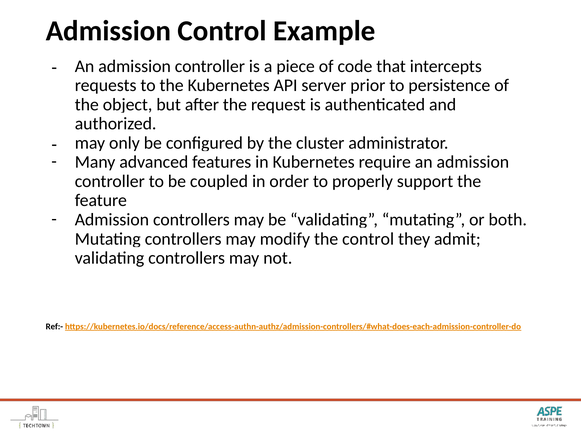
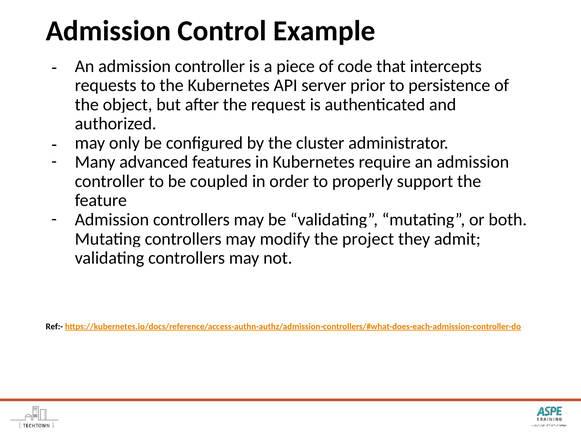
the control: control -> project
